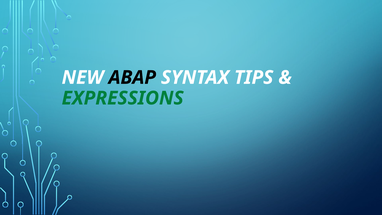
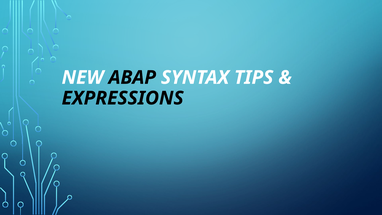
EXPRESSIONS colour: green -> black
